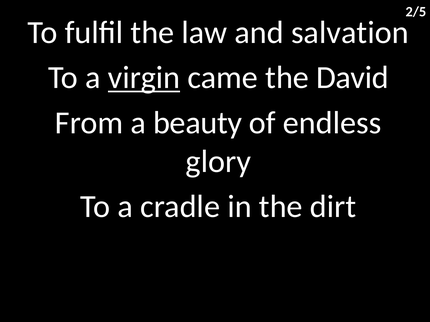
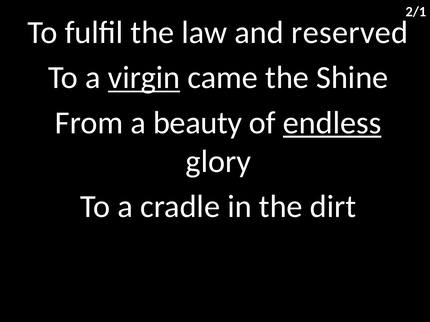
2/5: 2/5 -> 2/1
salvation: salvation -> reserved
David: David -> Shine
endless underline: none -> present
